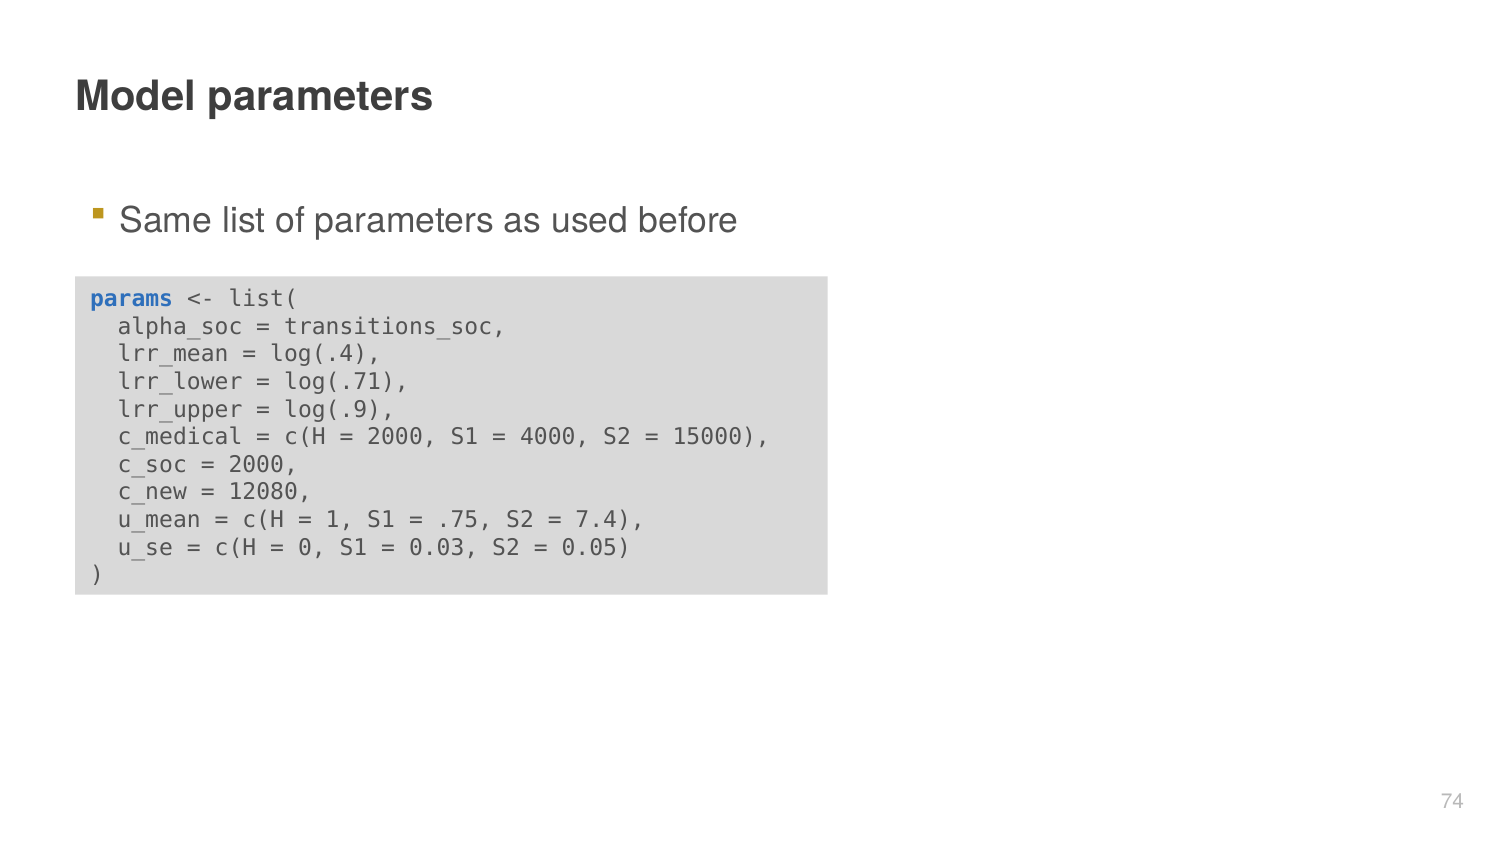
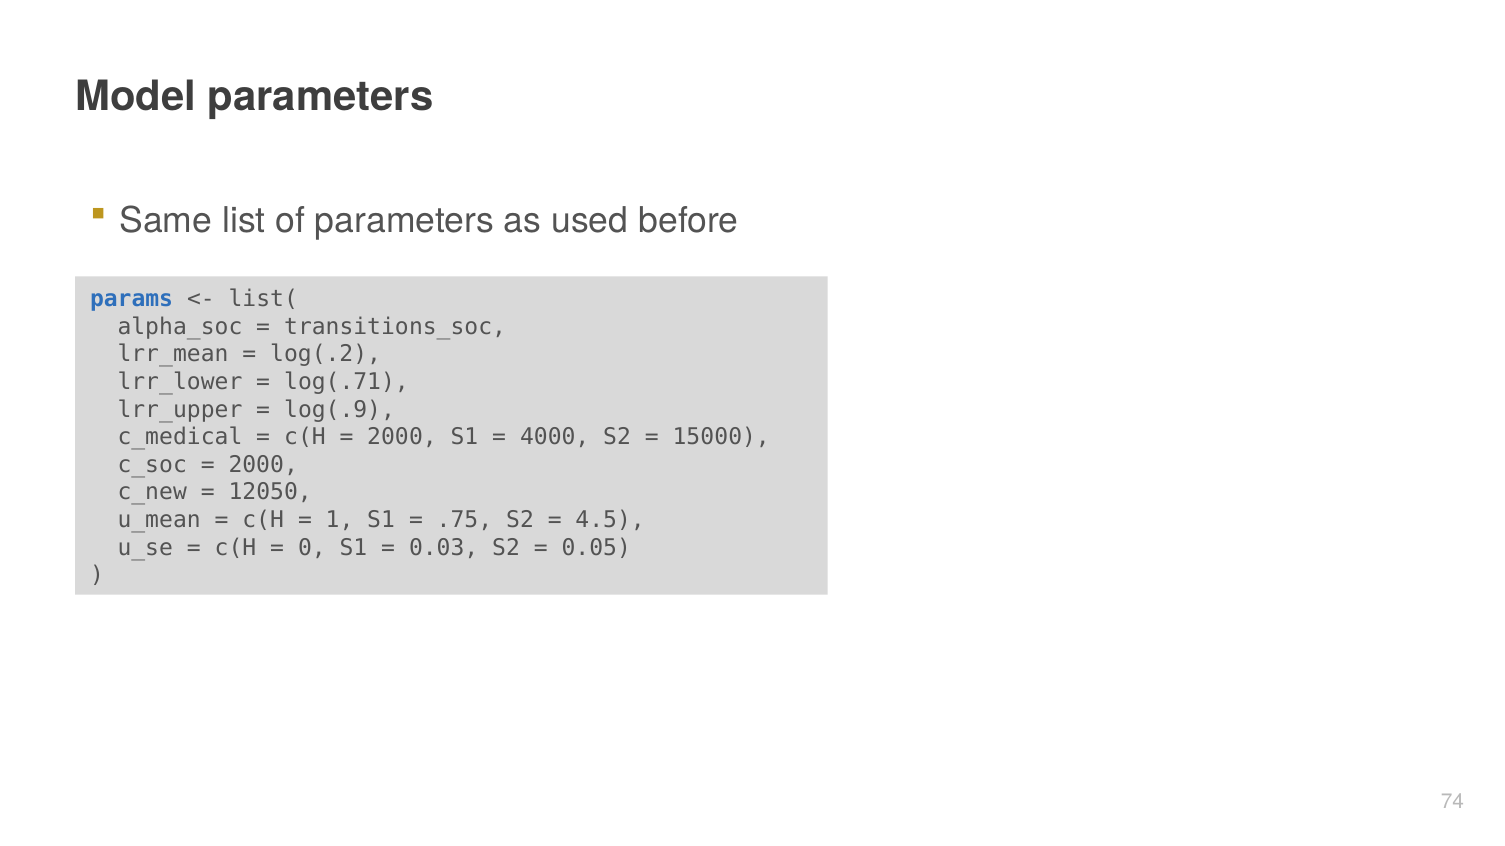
log(.4: log(.4 -> log(.2
12080: 12080 -> 12050
7.4: 7.4 -> 4.5
